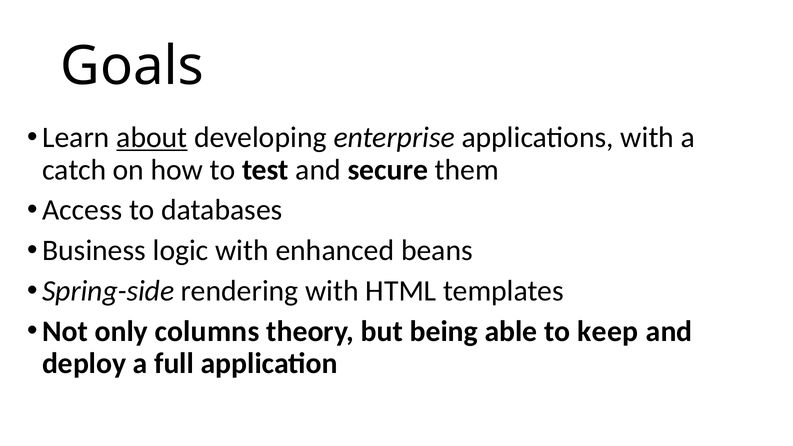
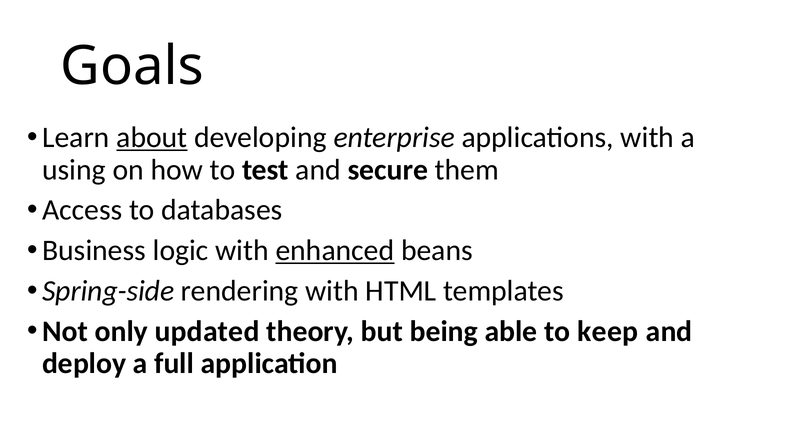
catch: catch -> using
enhanced underline: none -> present
columns: columns -> updated
